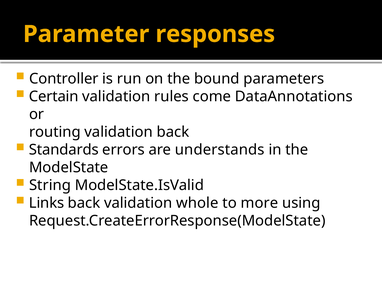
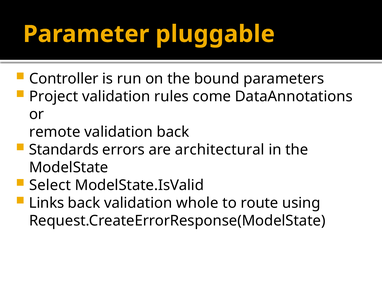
responses: responses -> pluggable
Certain: Certain -> Project
routing: routing -> remote
understands: understands -> architectural
String: String -> Select
more: more -> route
